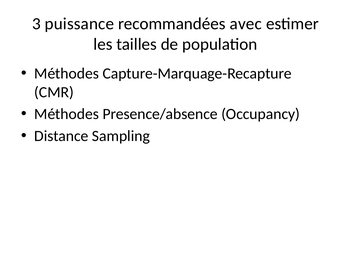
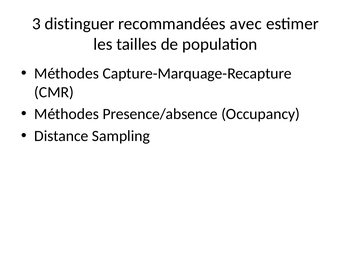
puissance: puissance -> distinguer
